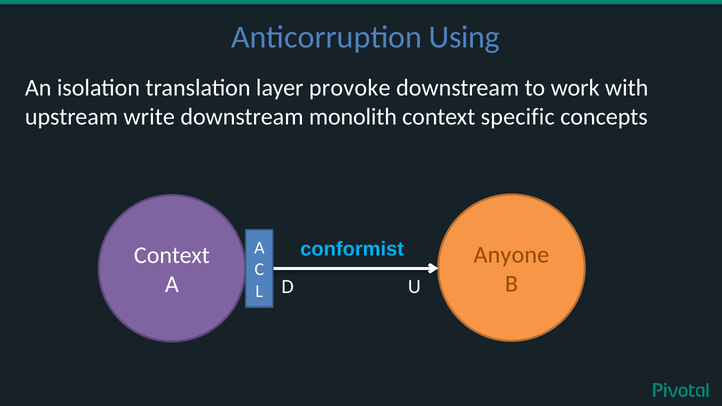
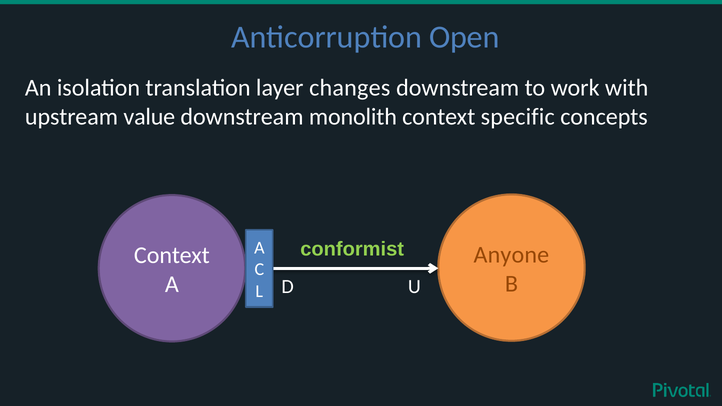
Using: Using -> Open
provoke: provoke -> changes
write: write -> value
conformist colour: light blue -> light green
